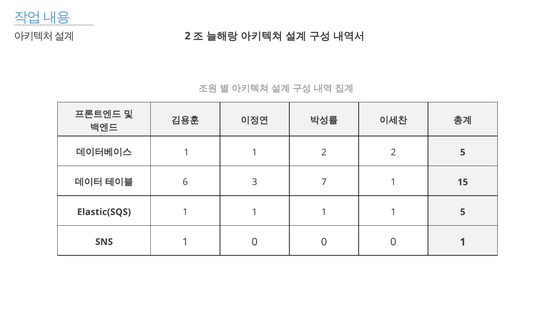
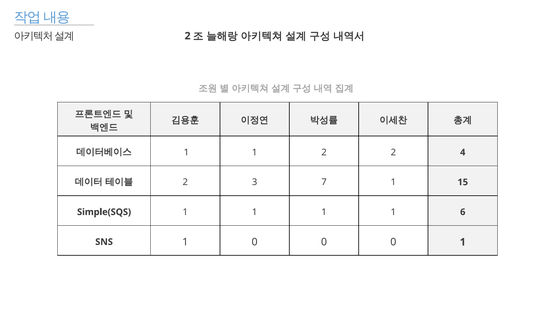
2 5: 5 -> 4
6 at (185, 182): 6 -> 2
Elastic(SQS: Elastic(SQS -> Simple(SQS
1 5: 5 -> 6
